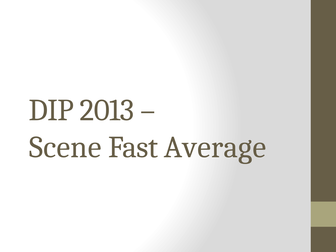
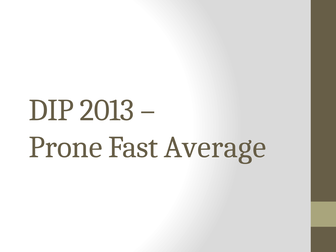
Scene: Scene -> Prone
